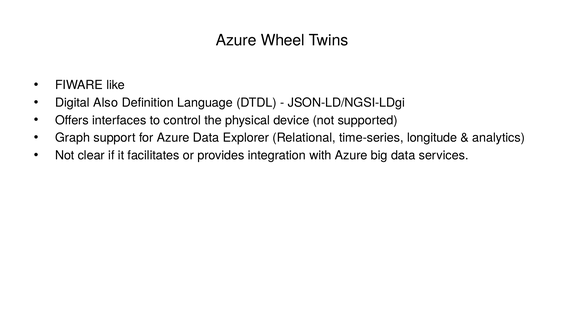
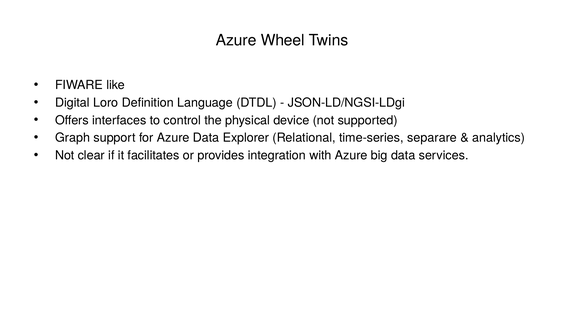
Also: Also -> Loro
longitude: longitude -> separare
